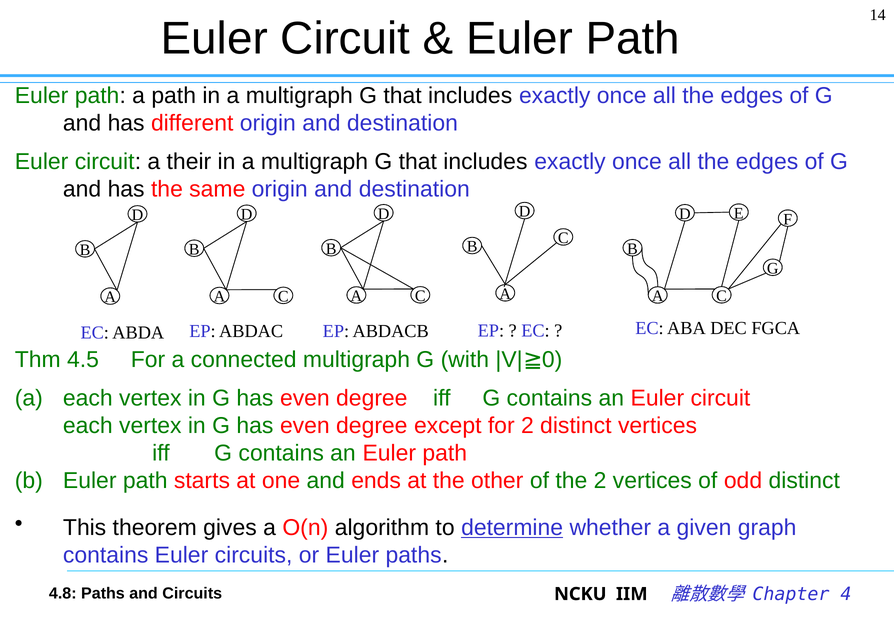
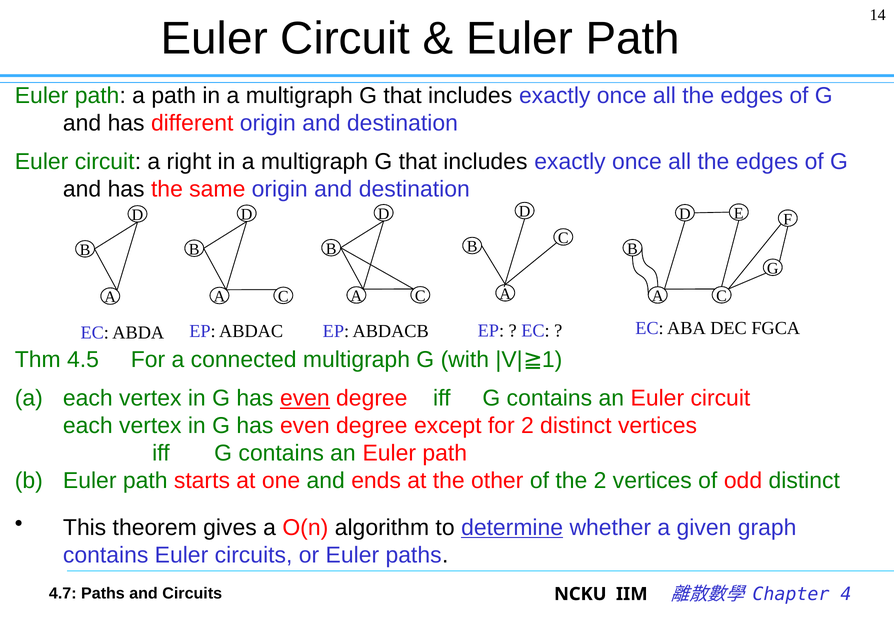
their: their -> right
0: 0 -> 1
even at (305, 398) underline: none -> present
4.8: 4.8 -> 4.7
